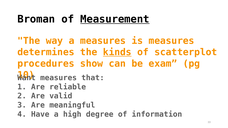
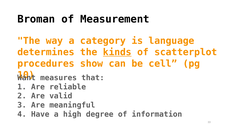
Measurement underline: present -> none
a measures: measures -> category
is measures: measures -> language
exam: exam -> cell
